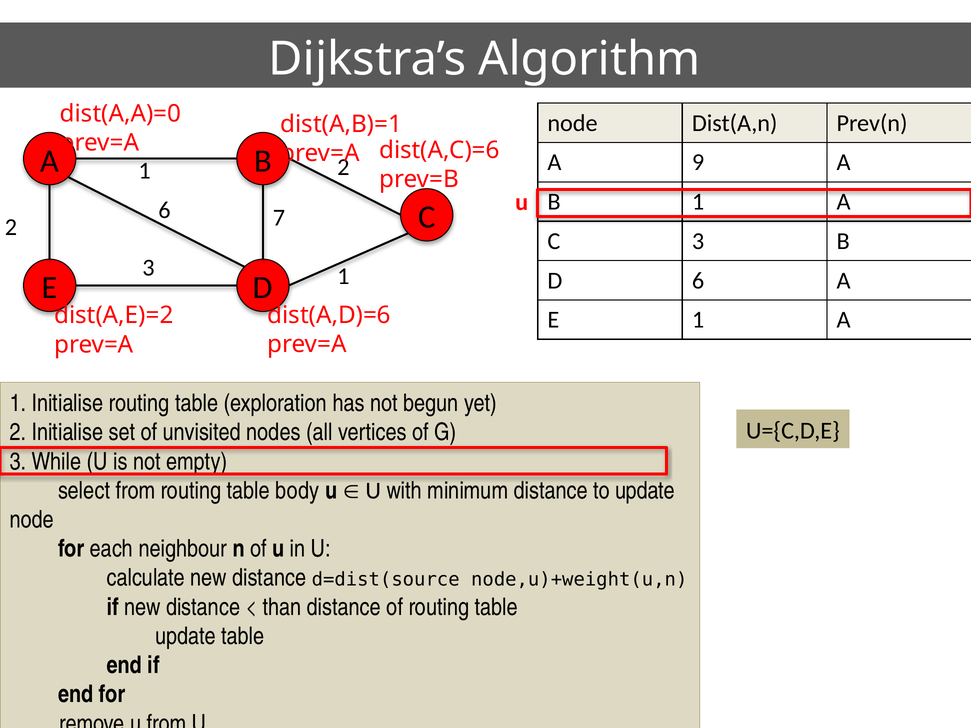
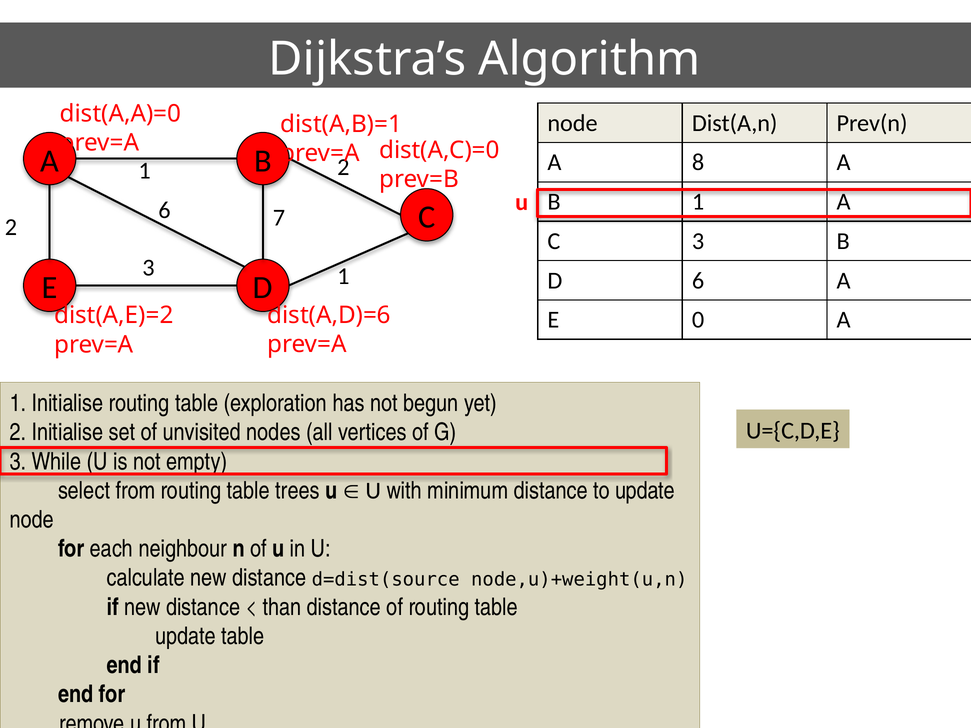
dist(A,C)=6: dist(A,C)=6 -> dist(A,C)=0
9: 9 -> 8
E 1: 1 -> 0
body: body -> trees
